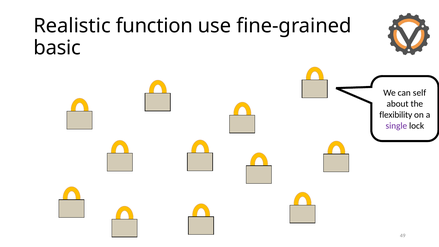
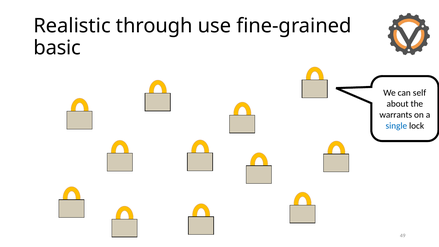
function: function -> through
flexibility: flexibility -> warrants
single colour: purple -> blue
